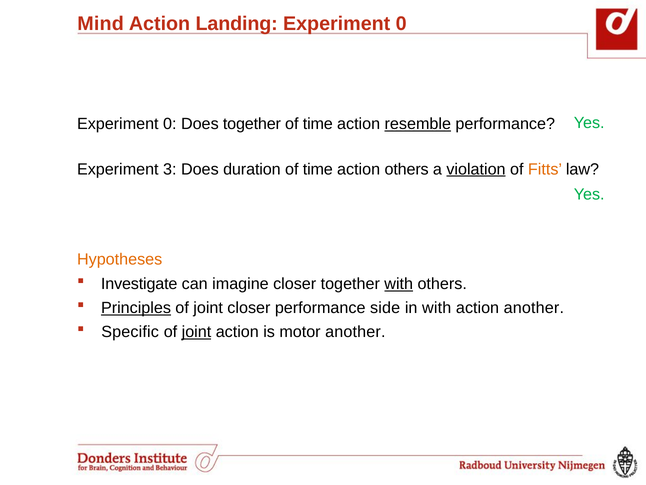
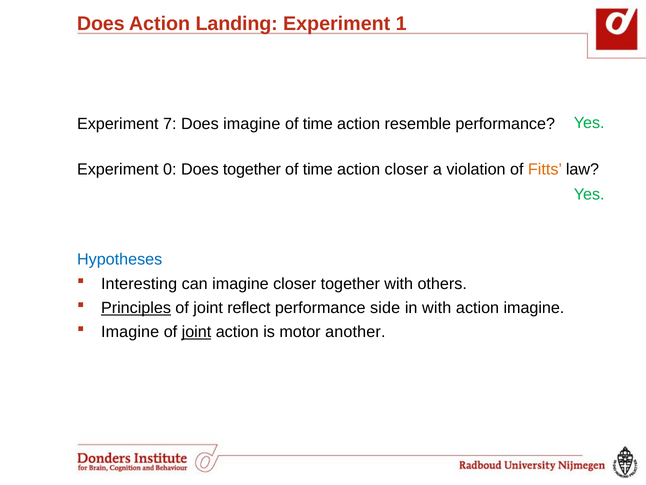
Mind at (101, 23): Mind -> Does
0 at (401, 23): 0 -> 1
0 at (170, 124): 0 -> 7
Does together: together -> imagine
resemble underline: present -> none
3: 3 -> 0
Does duration: duration -> together
action others: others -> closer
violation underline: present -> none
Hypotheses colour: orange -> blue
Investigate: Investigate -> Interesting
with at (399, 284) underline: present -> none
joint closer: closer -> reflect
action another: another -> imagine
Specific at (130, 332): Specific -> Imagine
